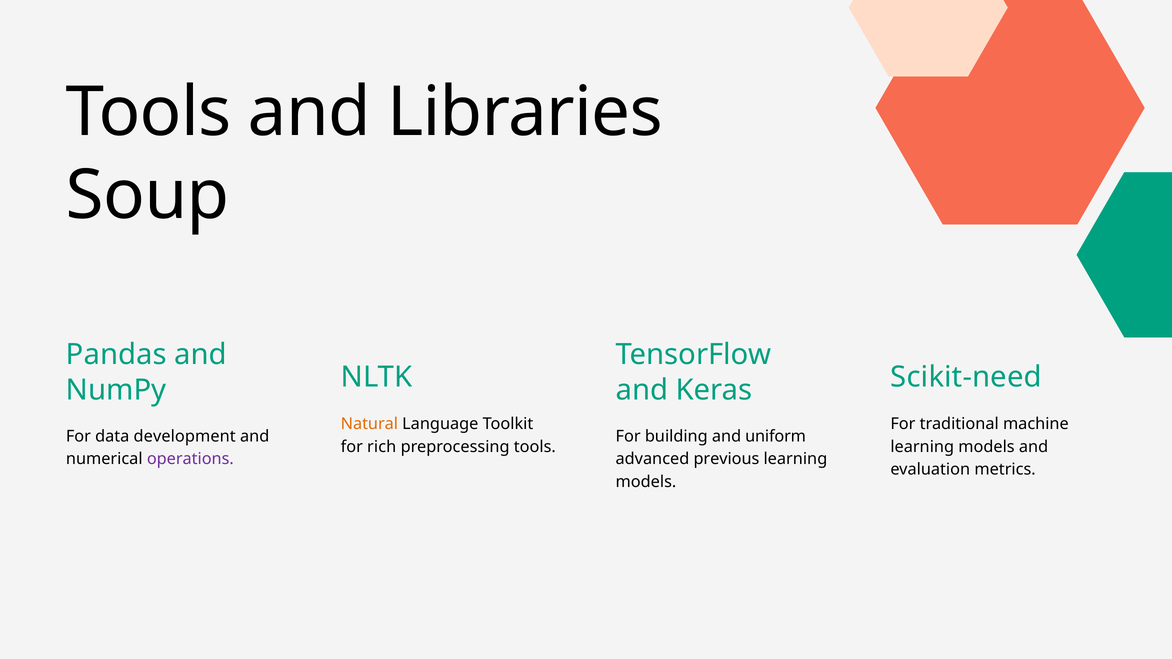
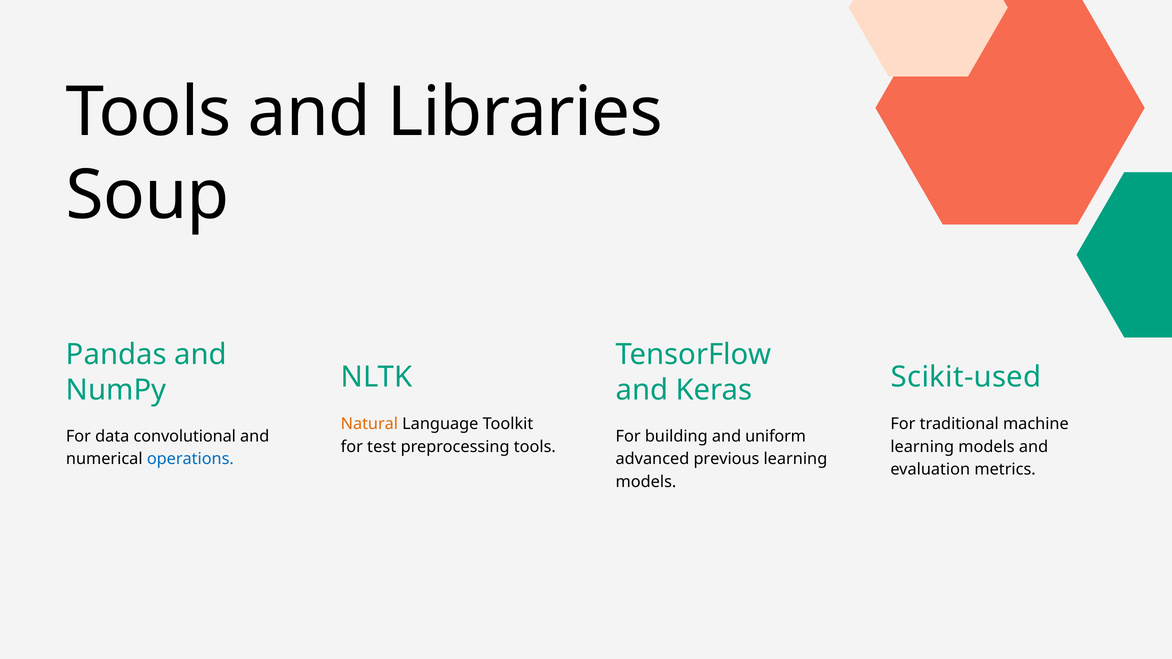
Scikit-need: Scikit-need -> Scikit-used
development: development -> convolutional
rich: rich -> test
operations colour: purple -> blue
